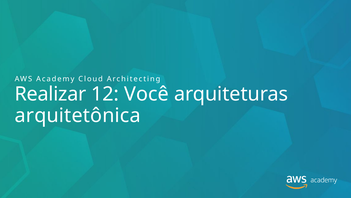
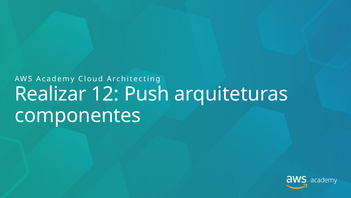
Você: Você -> Push
arquitetônica: arquitetônica -> componentes
